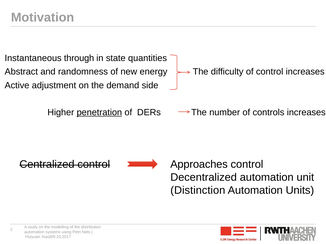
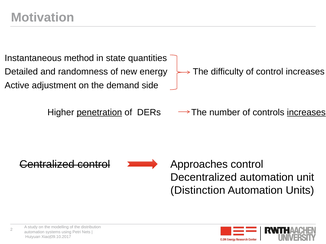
through: through -> method
Abstract: Abstract -> Detailed
increases at (306, 113) underline: none -> present
